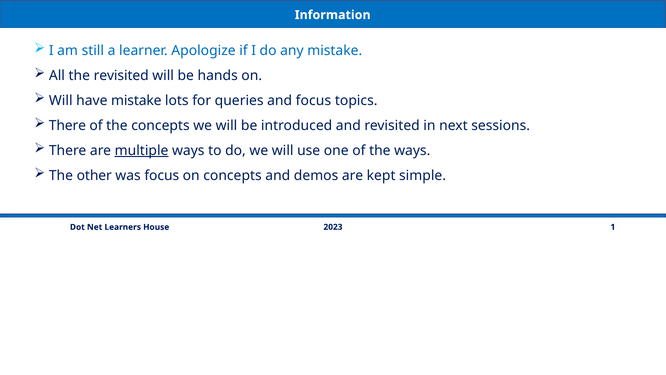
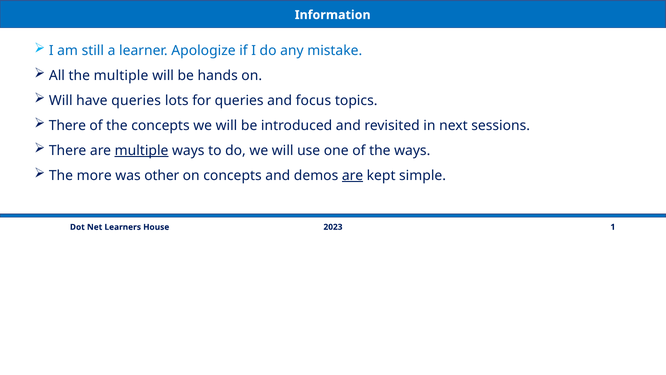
the revisited: revisited -> multiple
have mistake: mistake -> queries
other: other -> more
was focus: focus -> other
are at (353, 175) underline: none -> present
